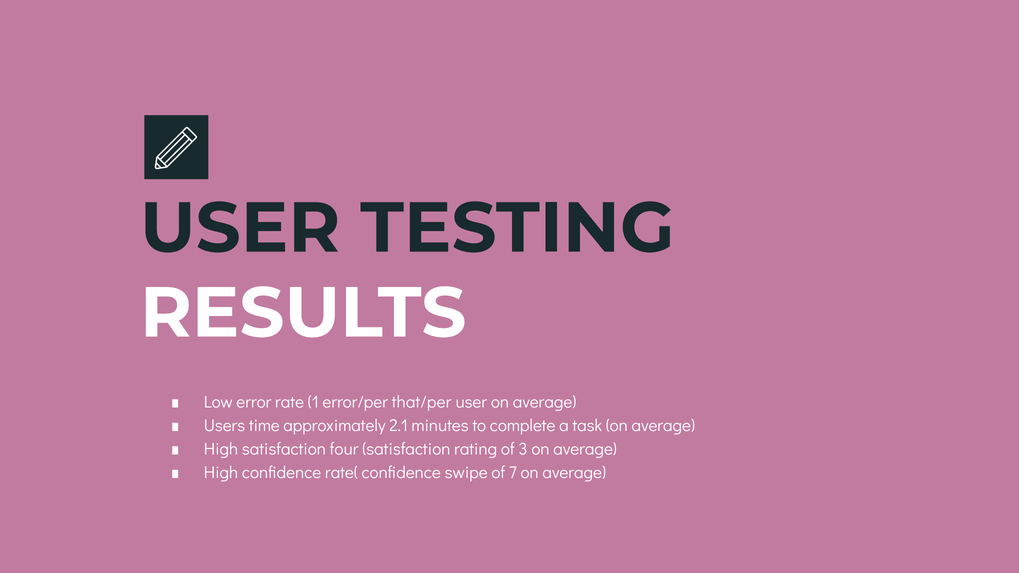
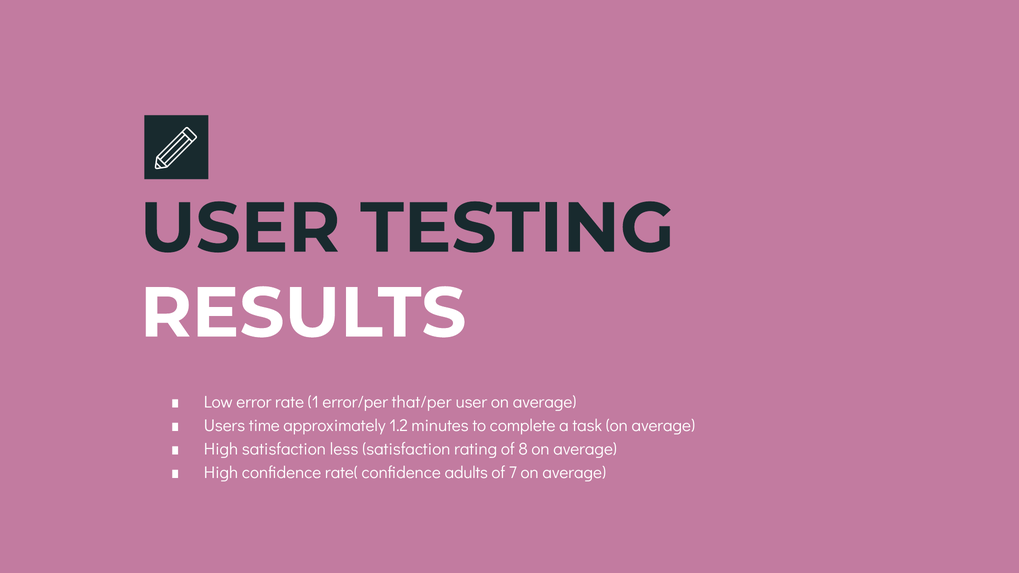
2.1: 2.1 -> 1.2
four: four -> less
3: 3 -> 8
swipe: swipe -> adults
